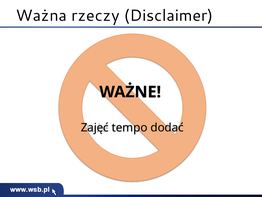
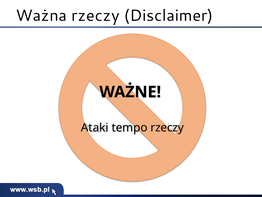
Zajęć: Zajęć -> Ataki
tempo dodać: dodać -> rzeczy
